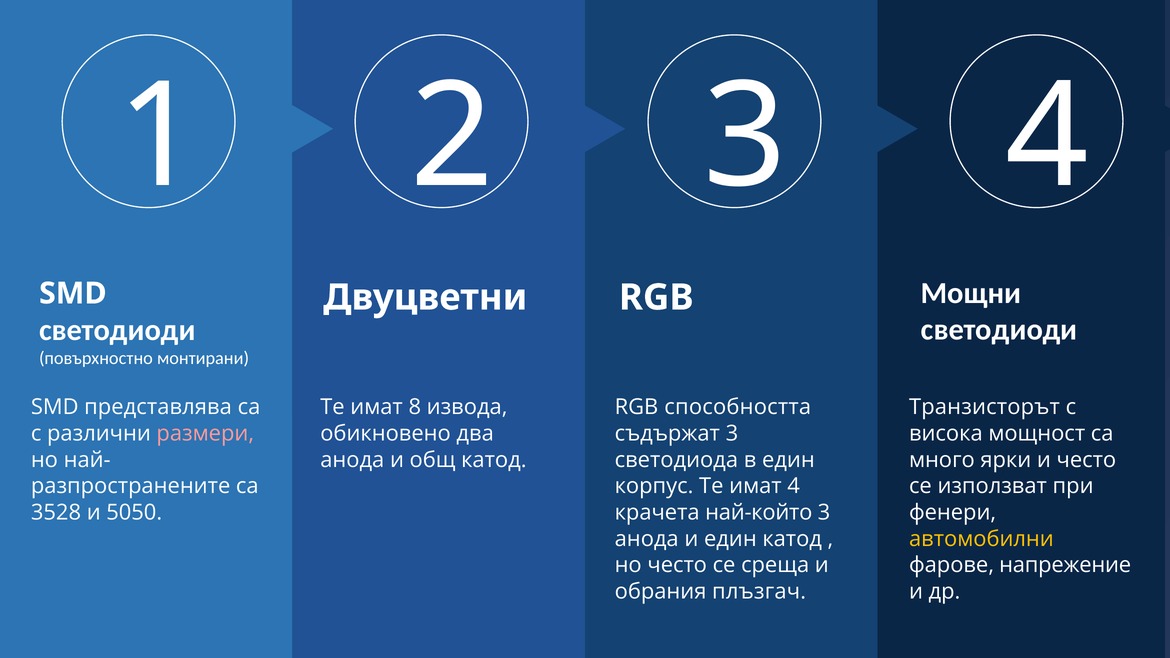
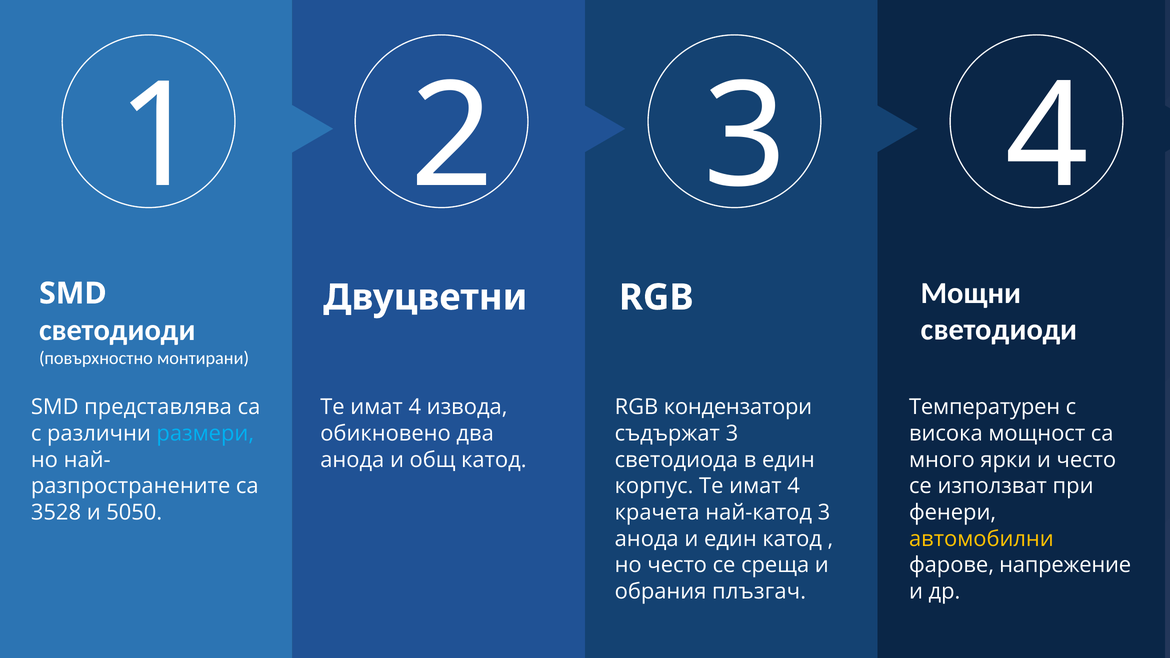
8 at (415, 407): 8 -> 4
способността: способността -> кондензатори
Транзисторът: Транзисторът -> Температурен
размери colour: pink -> light blue
най-който: най-който -> най-катод
